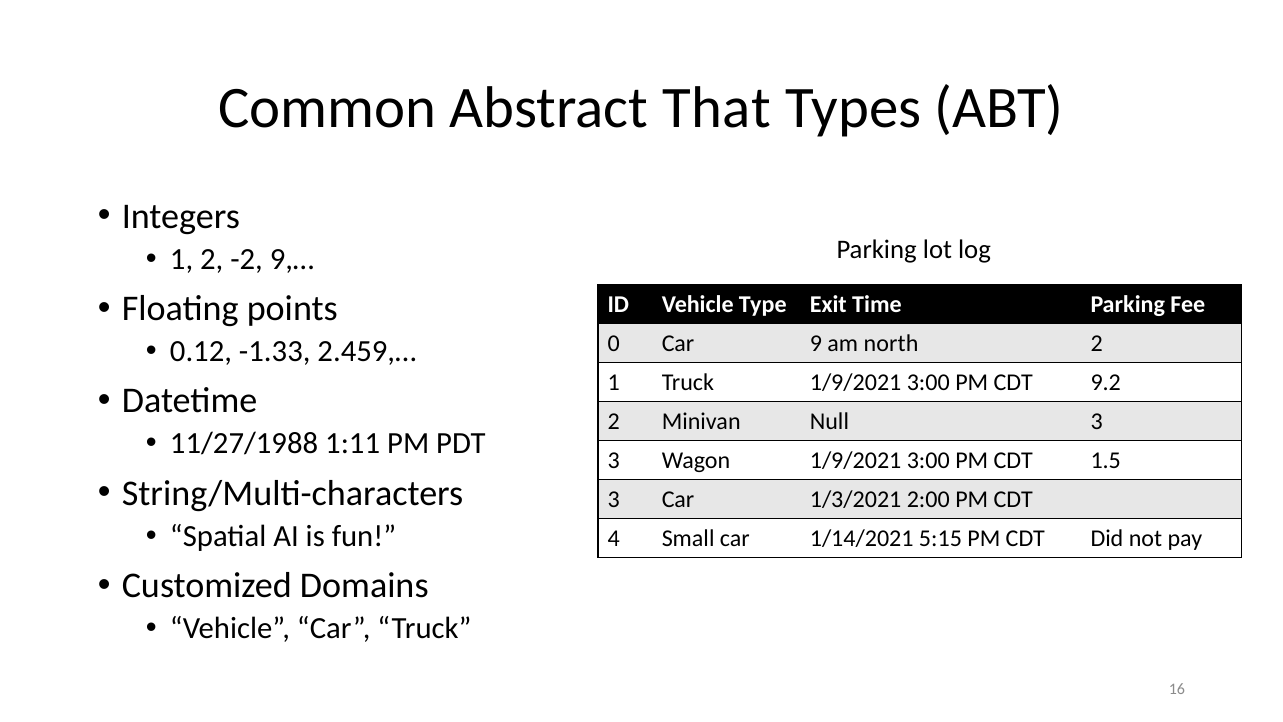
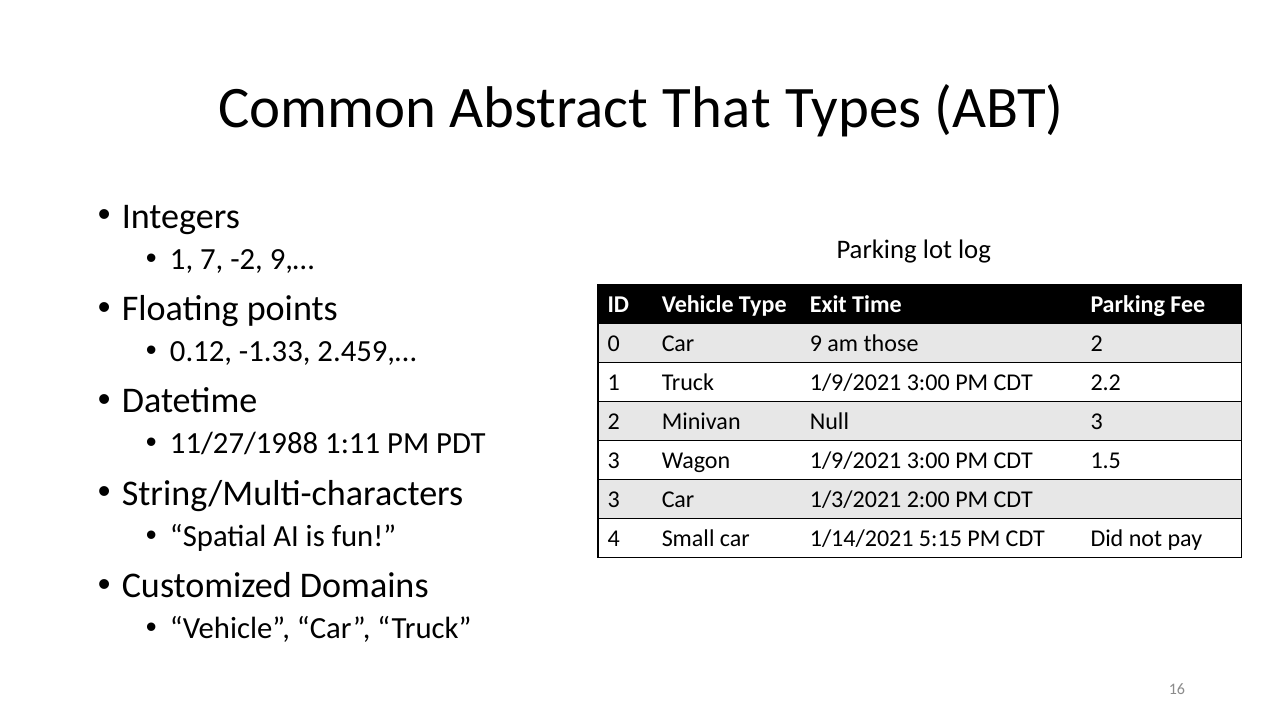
1 2: 2 -> 7
north: north -> those
9.2: 9.2 -> 2.2
